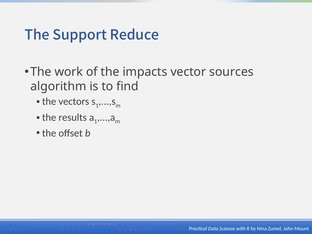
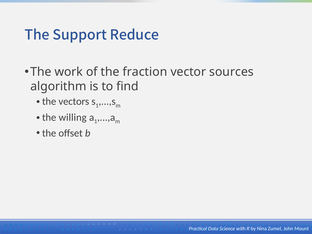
impacts: impacts -> fraction
results: results -> willing
